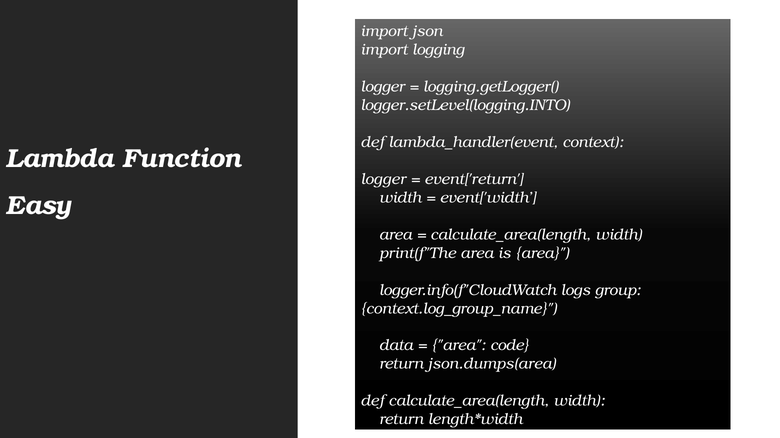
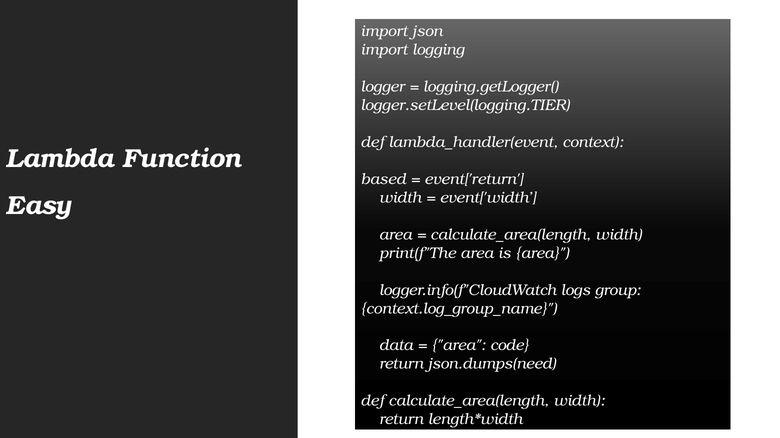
logger.setLevel(logging.INTO: logger.setLevel(logging.INTO -> logger.setLevel(logging.TIER
logger at (383, 179): logger -> based
json.dumps(area: json.dumps(area -> json.dumps(need
